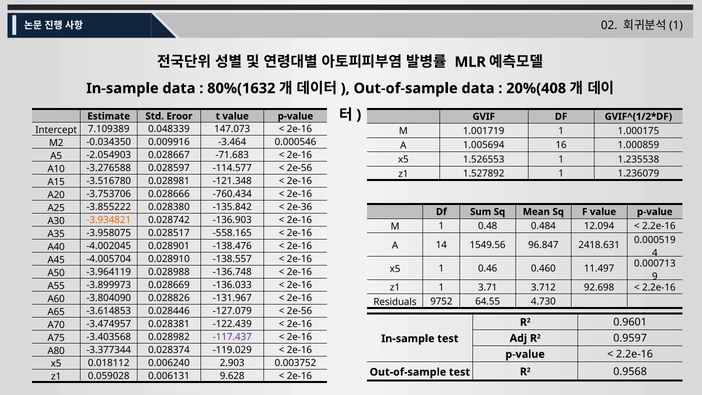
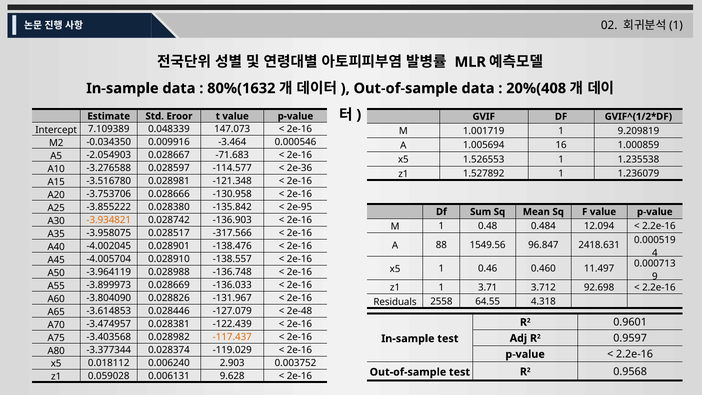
1.000175: 1.000175 -> 9.209819
2e-56 at (299, 168): 2e-56 -> 2e-36
-760.434: -760.434 -> -130.958
2e-36: 2e-36 -> 2e-95
-558.165: -558.165 -> -317.566
14: 14 -> 88
9752: 9752 -> 2558
4.730: 4.730 -> 4.318
2e-56 at (299, 311): 2e-56 -> 2e-48
-117.437 colour: purple -> orange
